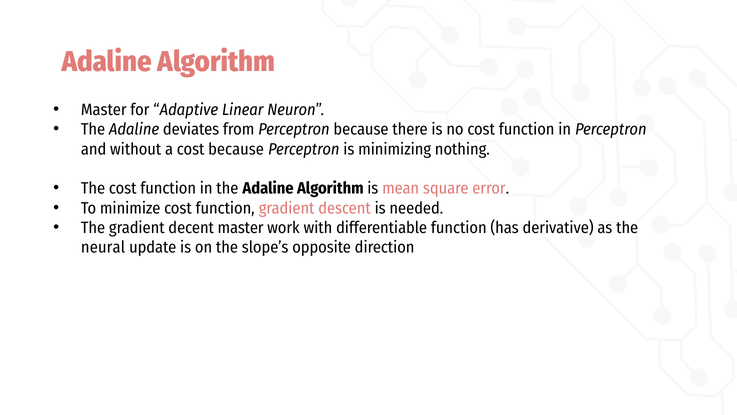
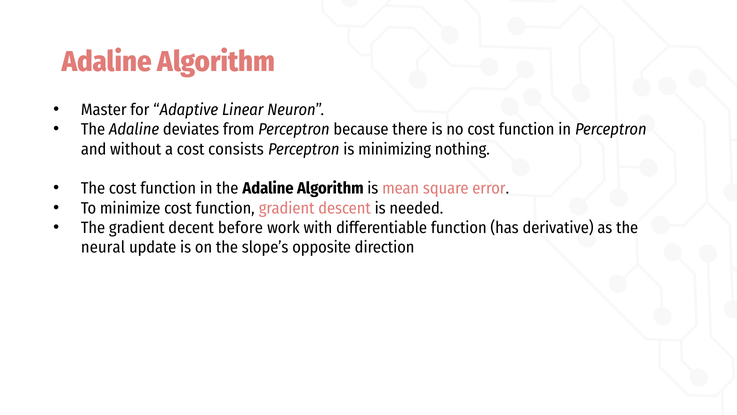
cost because: because -> consists
decent master: master -> before
